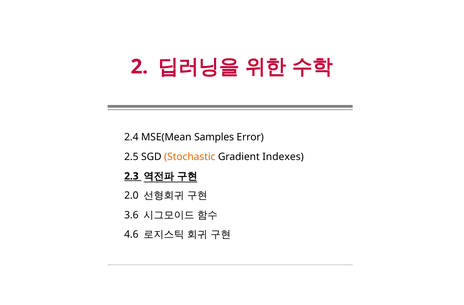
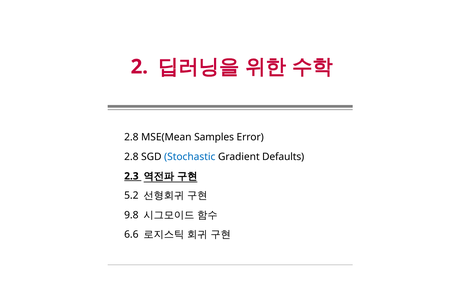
2.4 at (131, 137): 2.4 -> 2.8
2.5 at (131, 157): 2.5 -> 2.8
Stochastic colour: orange -> blue
Indexes: Indexes -> Defaults
2.0: 2.0 -> 5.2
3.6: 3.6 -> 9.8
4.6: 4.6 -> 6.6
